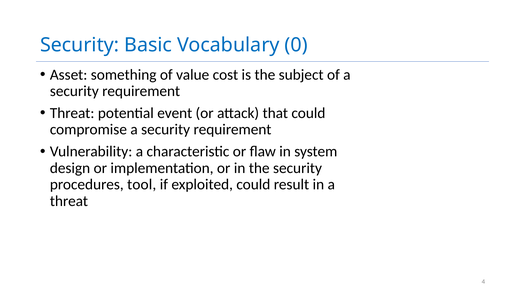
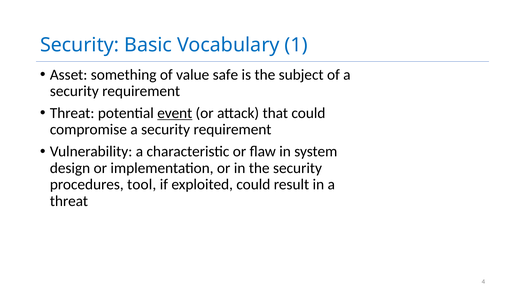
0: 0 -> 1
cost: cost -> safe
event underline: none -> present
